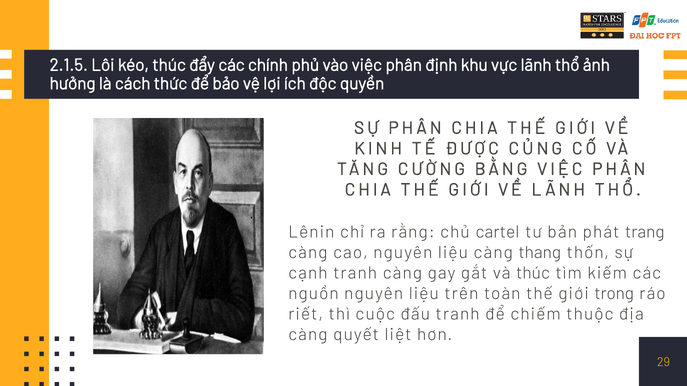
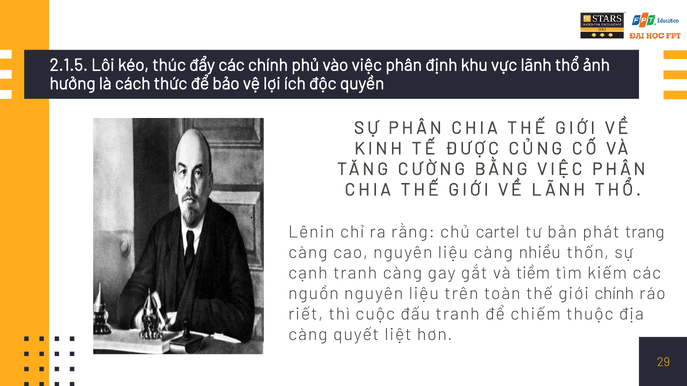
thang: thang -> nhiều
và thúc: thúc -> tiềm
giới trong: trong -> chính
